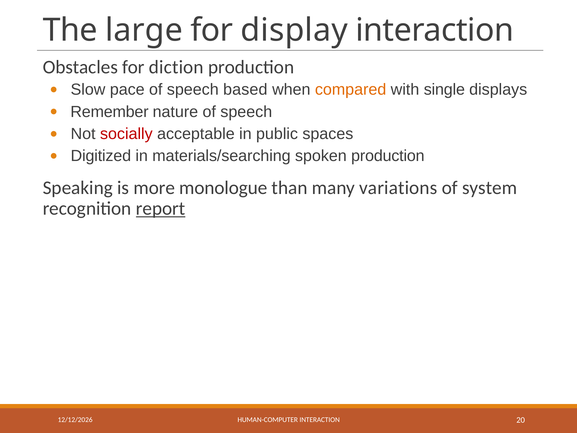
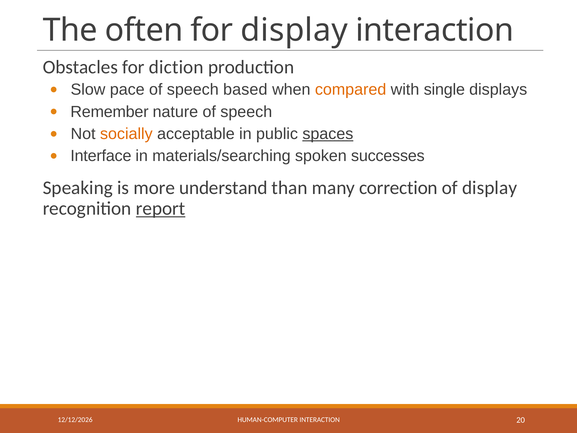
large: large -> often
socially colour: red -> orange
spaces underline: none -> present
Digitized: Digitized -> Interface
spoken production: production -> successes
monologue: monologue -> understand
variations: variations -> correction
of system: system -> display
